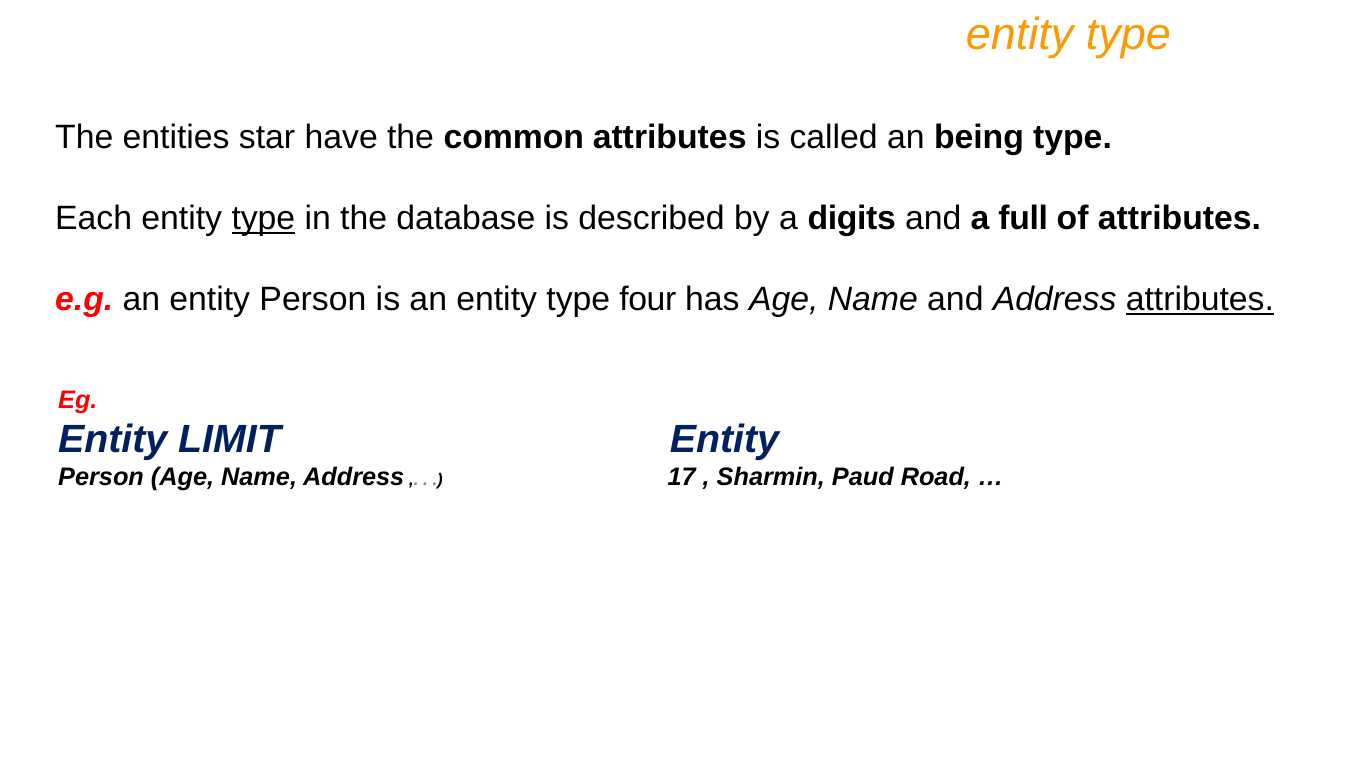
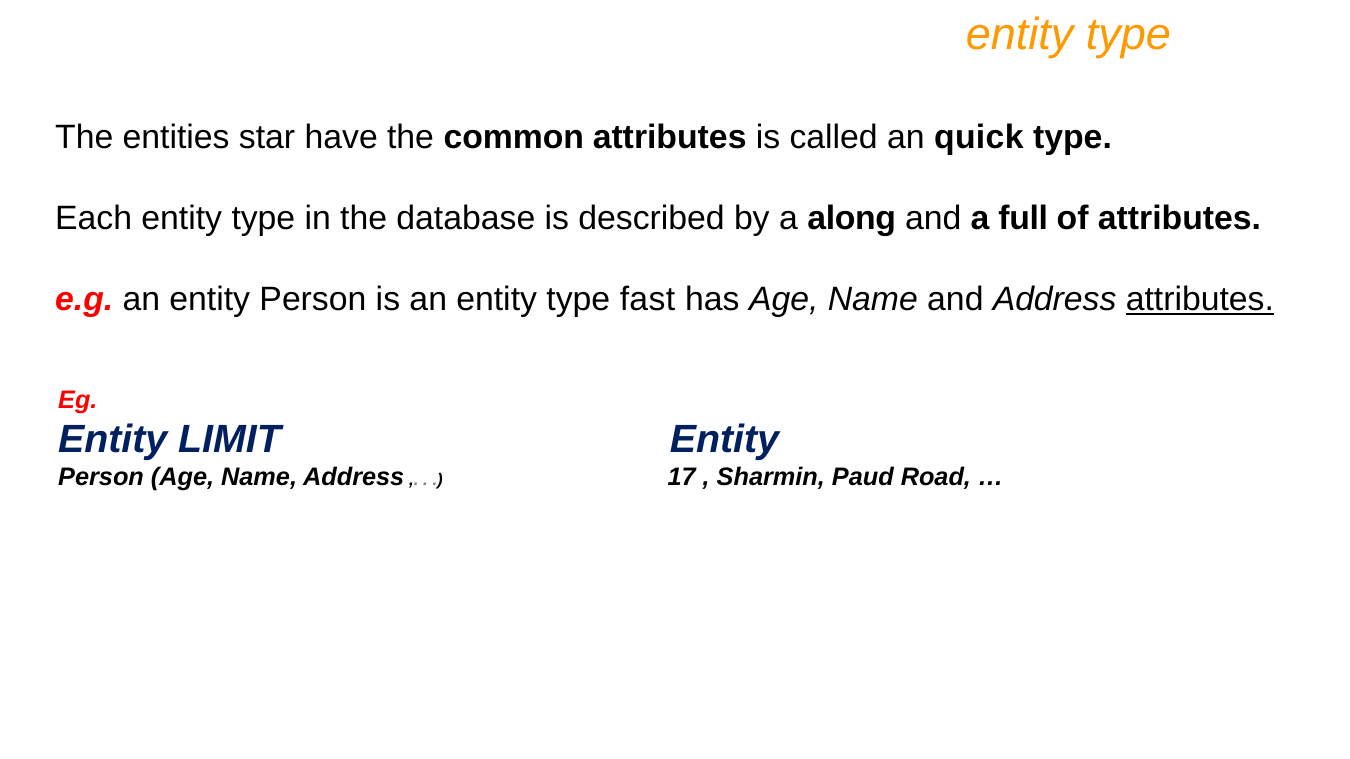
being: being -> quick
type at (263, 218) underline: present -> none
digits: digits -> along
four: four -> fast
